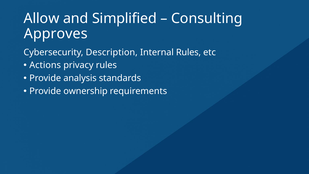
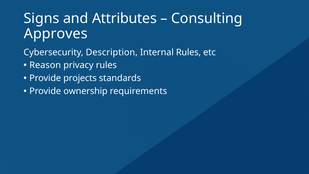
Allow: Allow -> Signs
Simplified: Simplified -> Attributes
Actions: Actions -> Reason
analysis: analysis -> projects
